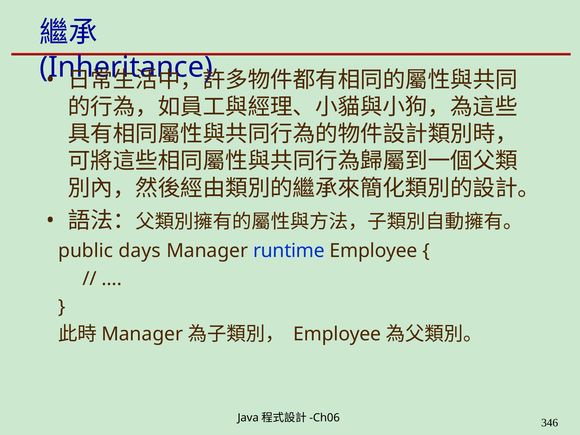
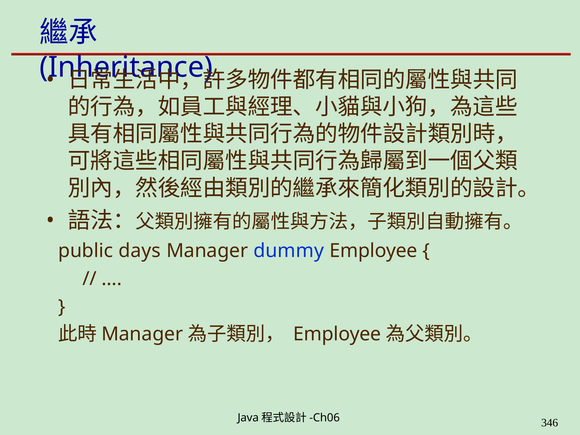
runtime: runtime -> dummy
